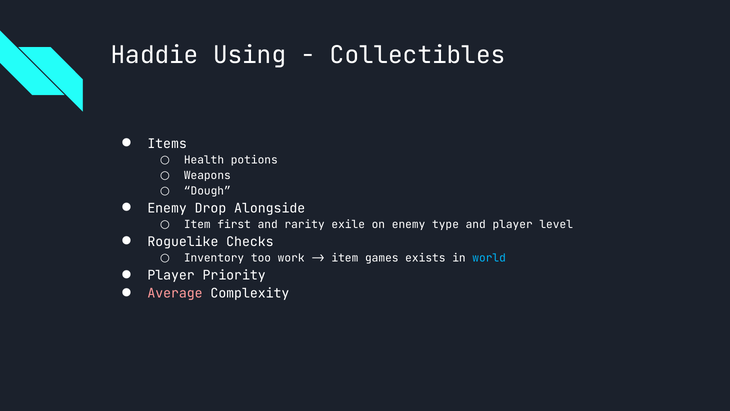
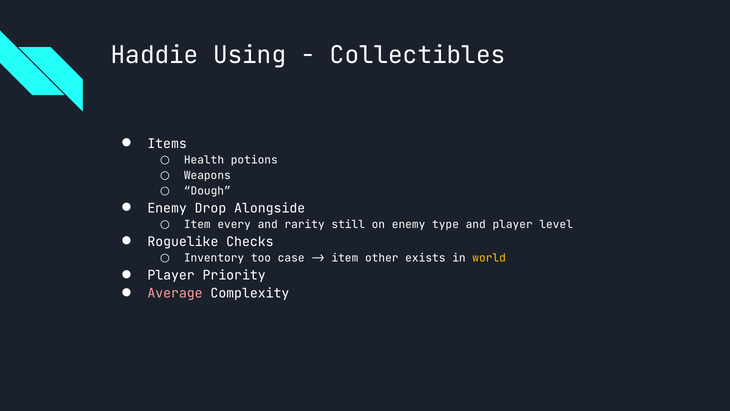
first: first -> every
exile: exile -> still
work: work -> case
games: games -> other
world colour: light blue -> yellow
